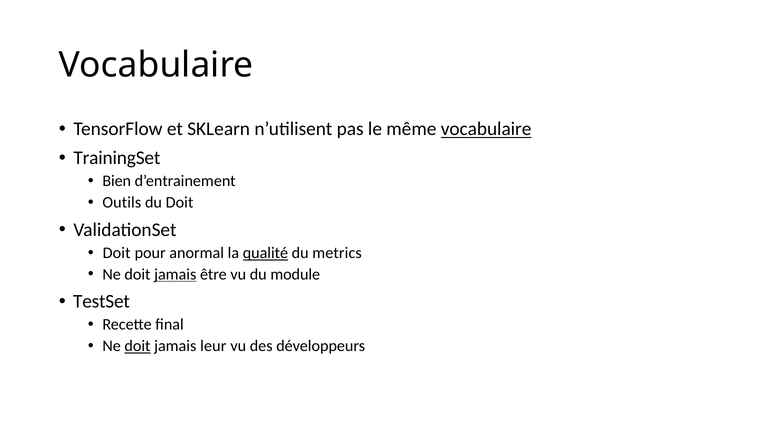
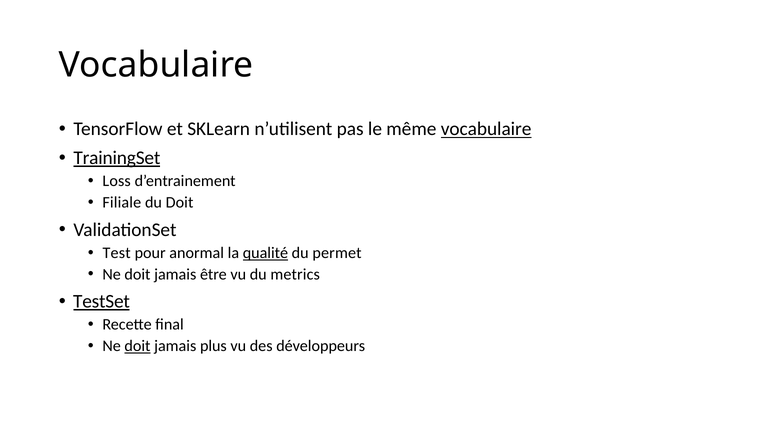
TrainingSet underline: none -> present
Bien: Bien -> Loss
Outils: Outils -> Filiale
Doit at (117, 253): Doit -> Test
metrics: metrics -> permet
jamais at (175, 274) underline: present -> none
module: module -> metrics
TestSet underline: none -> present
leur: leur -> plus
